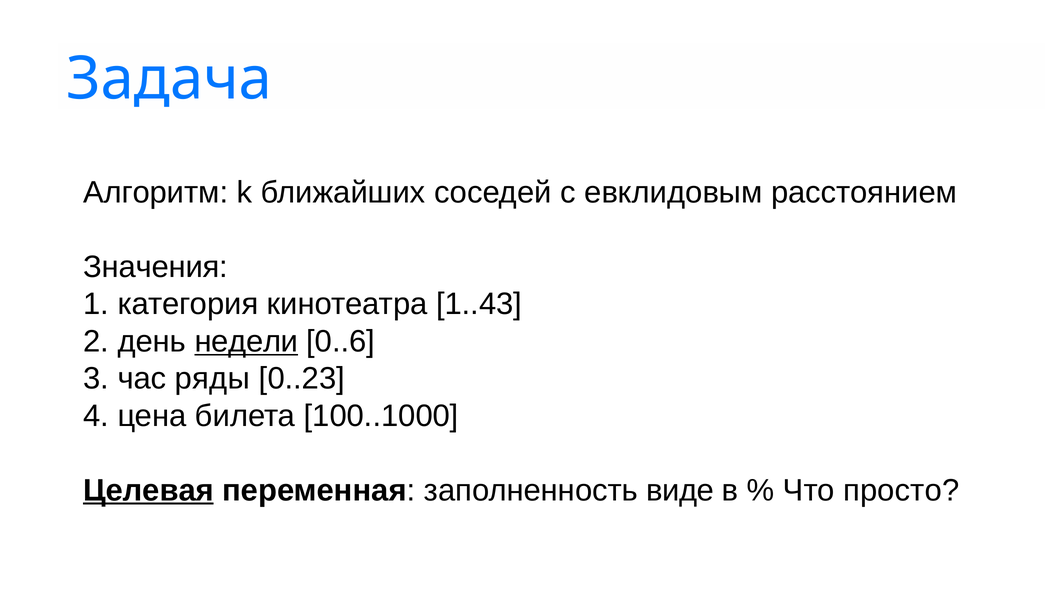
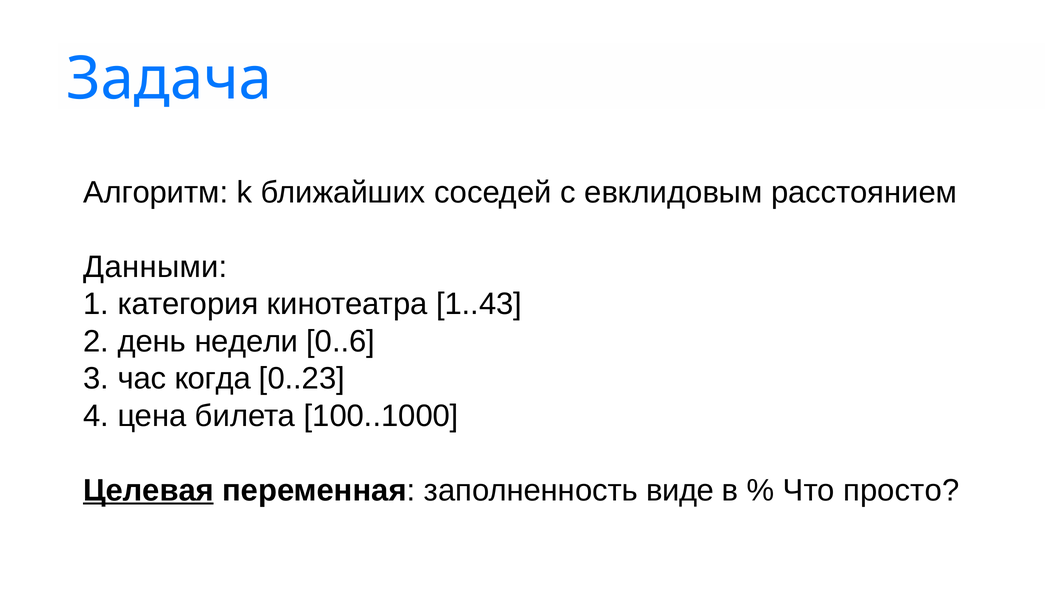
Значения: Значения -> Данными
недели underline: present -> none
ряды: ряды -> когда
